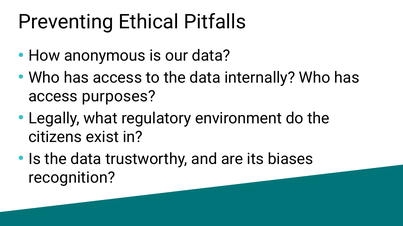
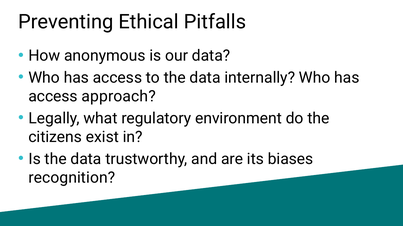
purposes: purposes -> approach
